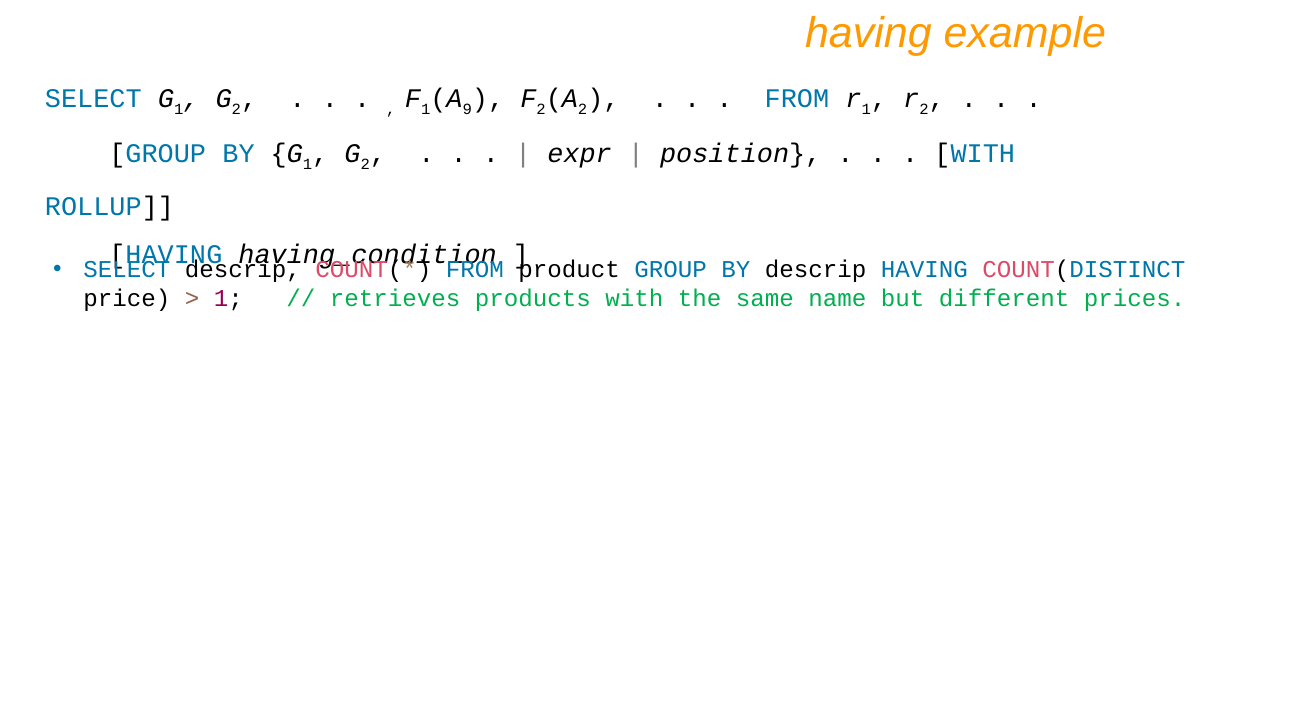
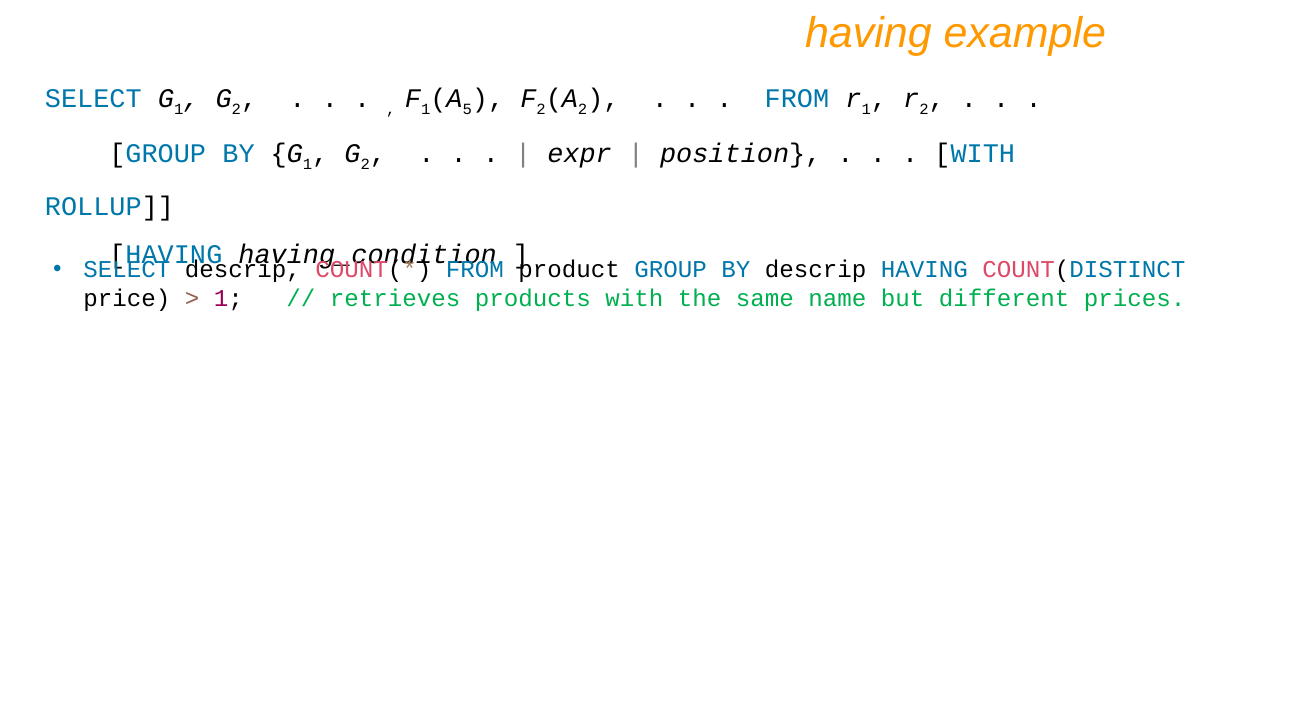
9: 9 -> 5
